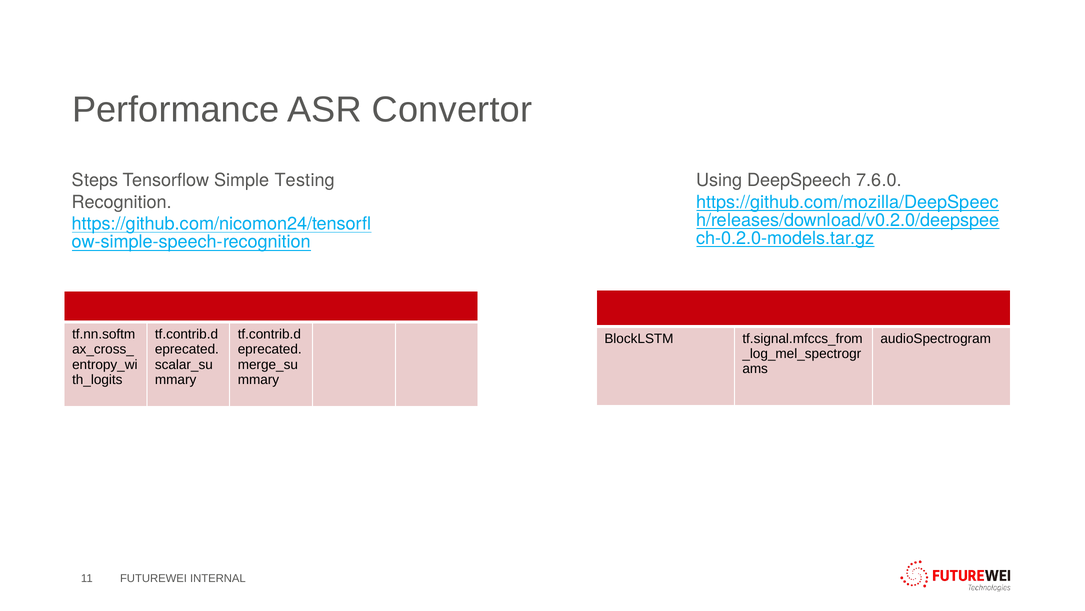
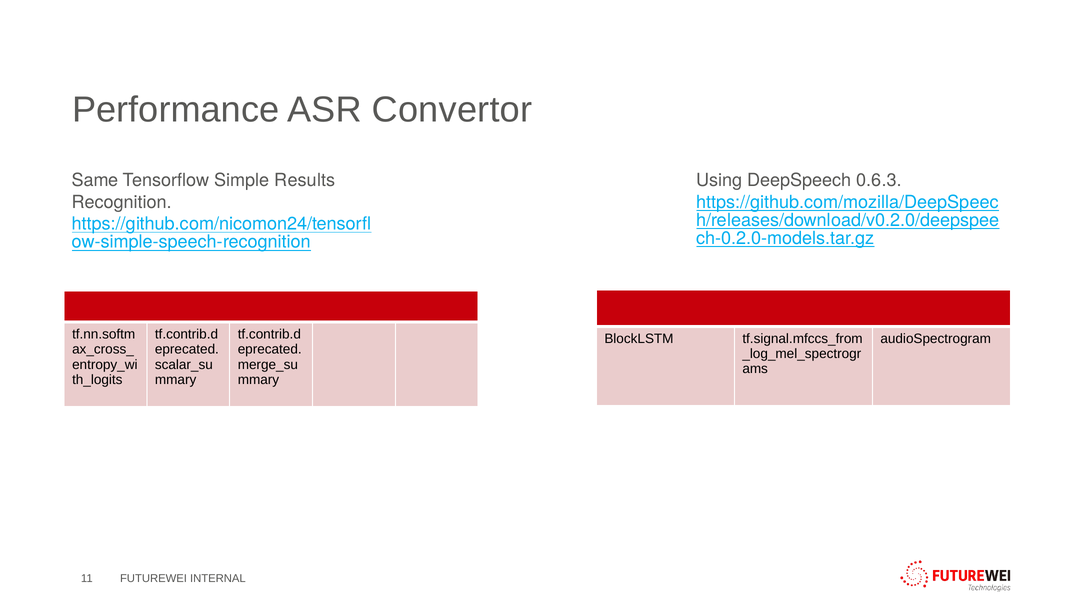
Steps: Steps -> Same
Testing: Testing -> Results
7.6.0: 7.6.0 -> 0.6.3
